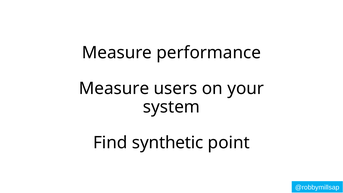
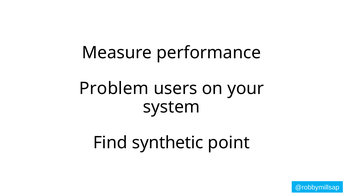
Measure at (114, 88): Measure -> Problem
